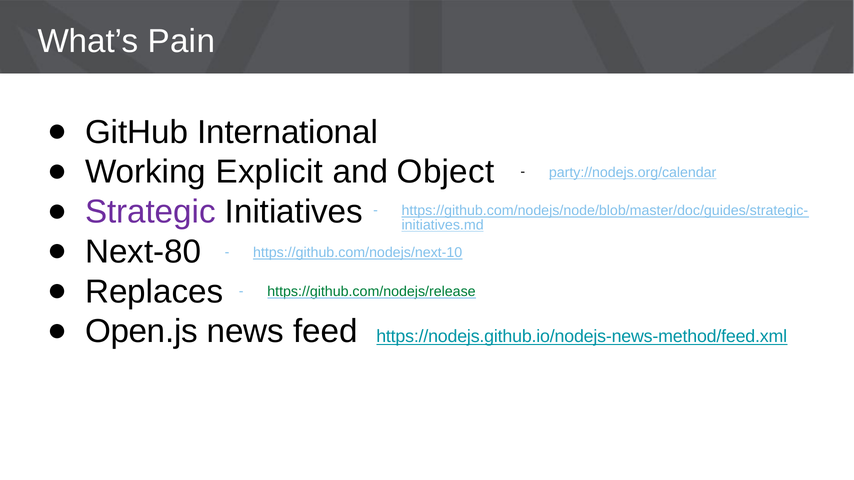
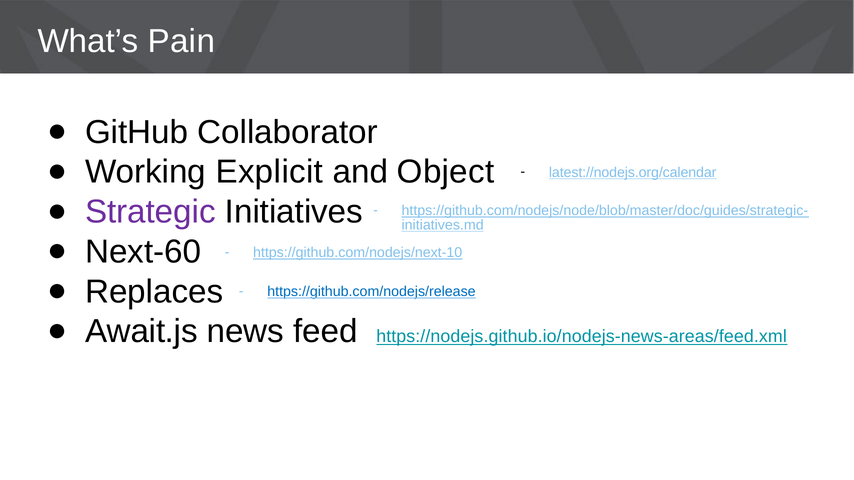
International: International -> Collaborator
party://nodejs.org/calendar: party://nodejs.org/calendar -> latest://nodejs.org/calendar
Next-80: Next-80 -> Next-60
https://github.com/nodejs/release colour: green -> blue
Open.js: Open.js -> Await.js
https://nodejs.github.io/nodejs-news-method/feed.xml: https://nodejs.github.io/nodejs-news-method/feed.xml -> https://nodejs.github.io/nodejs-news-areas/feed.xml
